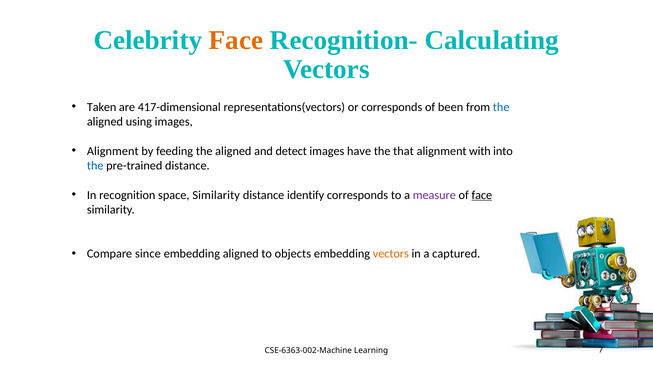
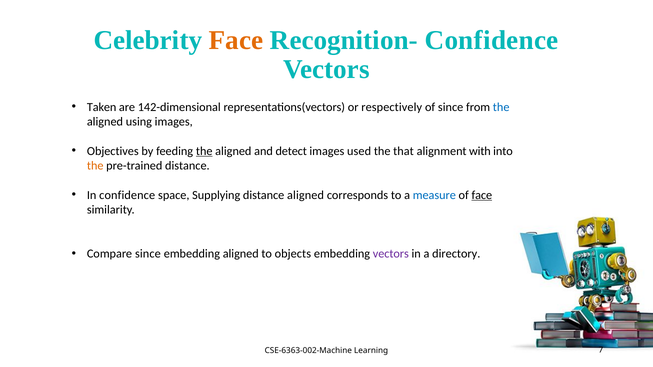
Recognition- Calculating: Calculating -> Confidence
417-dimensional: 417-dimensional -> 142-dimensional
or corresponds: corresponds -> respectively
of been: been -> since
Alignment at (113, 151): Alignment -> Objectives
the at (204, 151) underline: none -> present
have: have -> used
the at (95, 166) colour: blue -> orange
In recognition: recognition -> confidence
space Similarity: Similarity -> Supplying
distance identify: identify -> aligned
measure colour: purple -> blue
vectors at (391, 254) colour: orange -> purple
captured: captured -> directory
